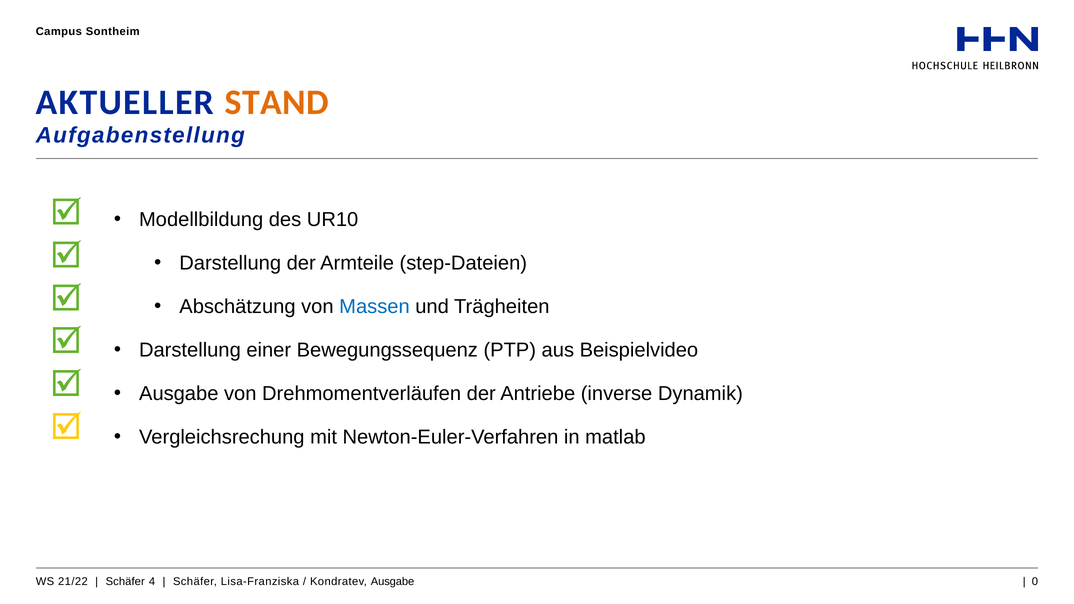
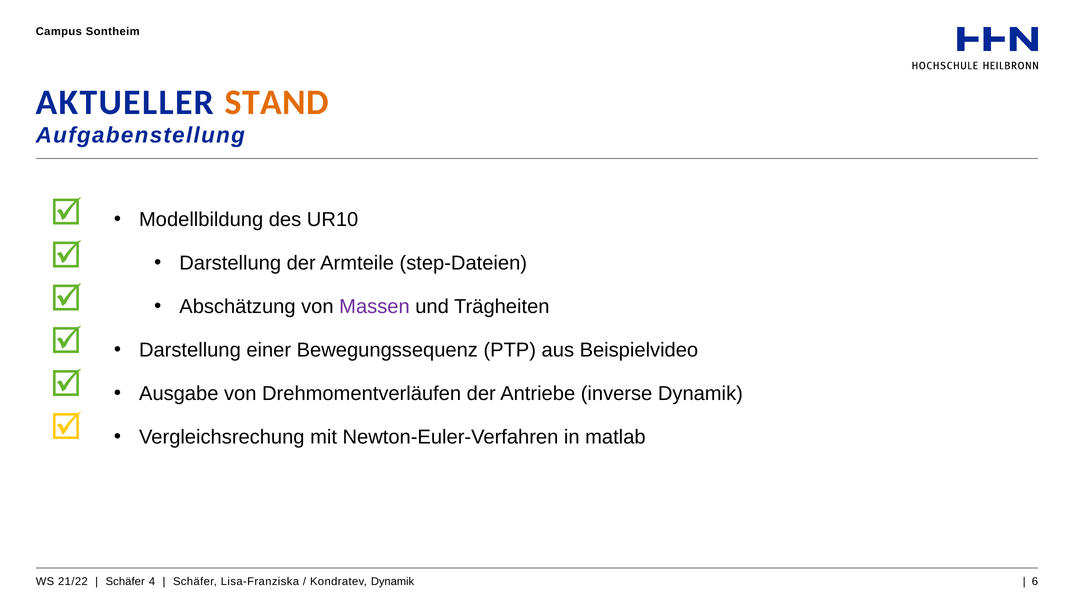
Massen colour: blue -> purple
Kondratev Ausgabe: Ausgabe -> Dynamik
0: 0 -> 6
